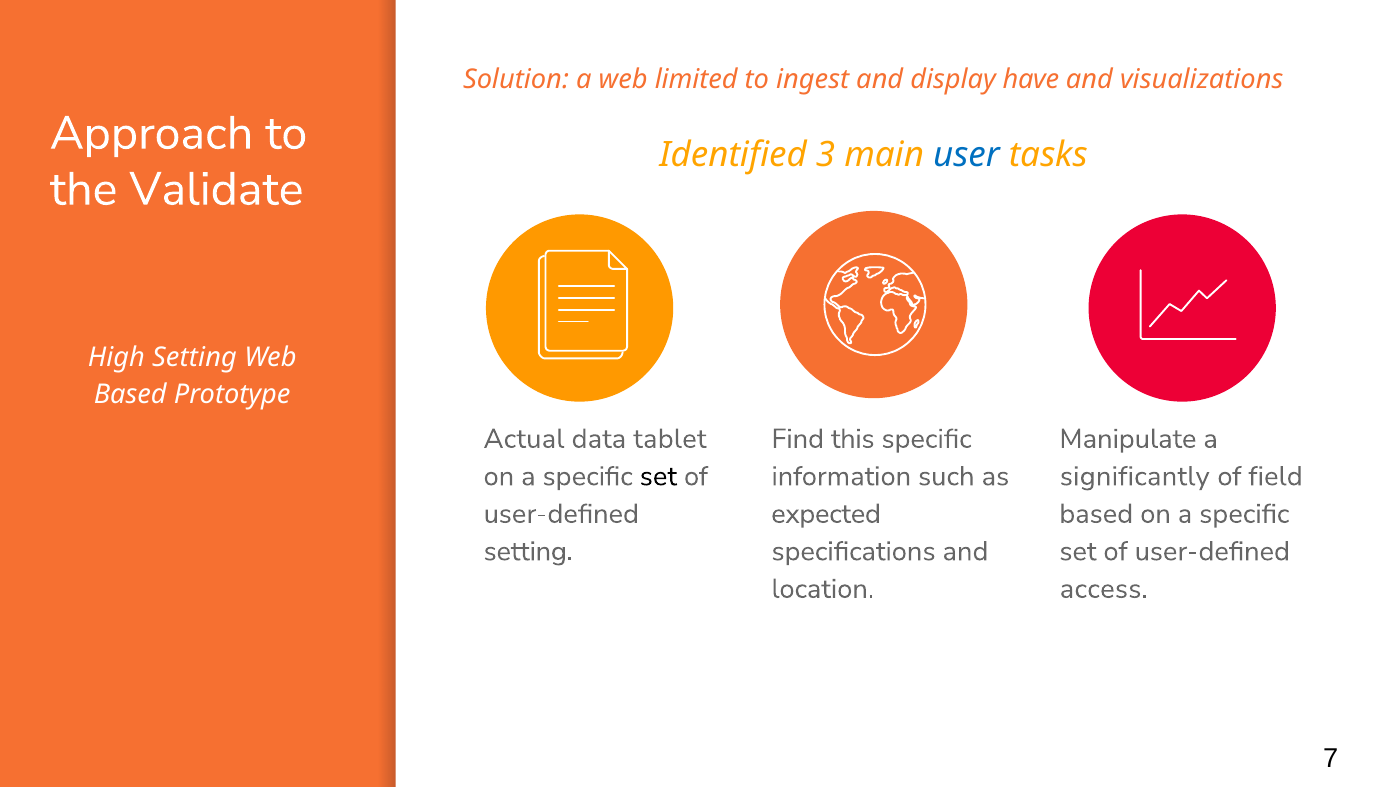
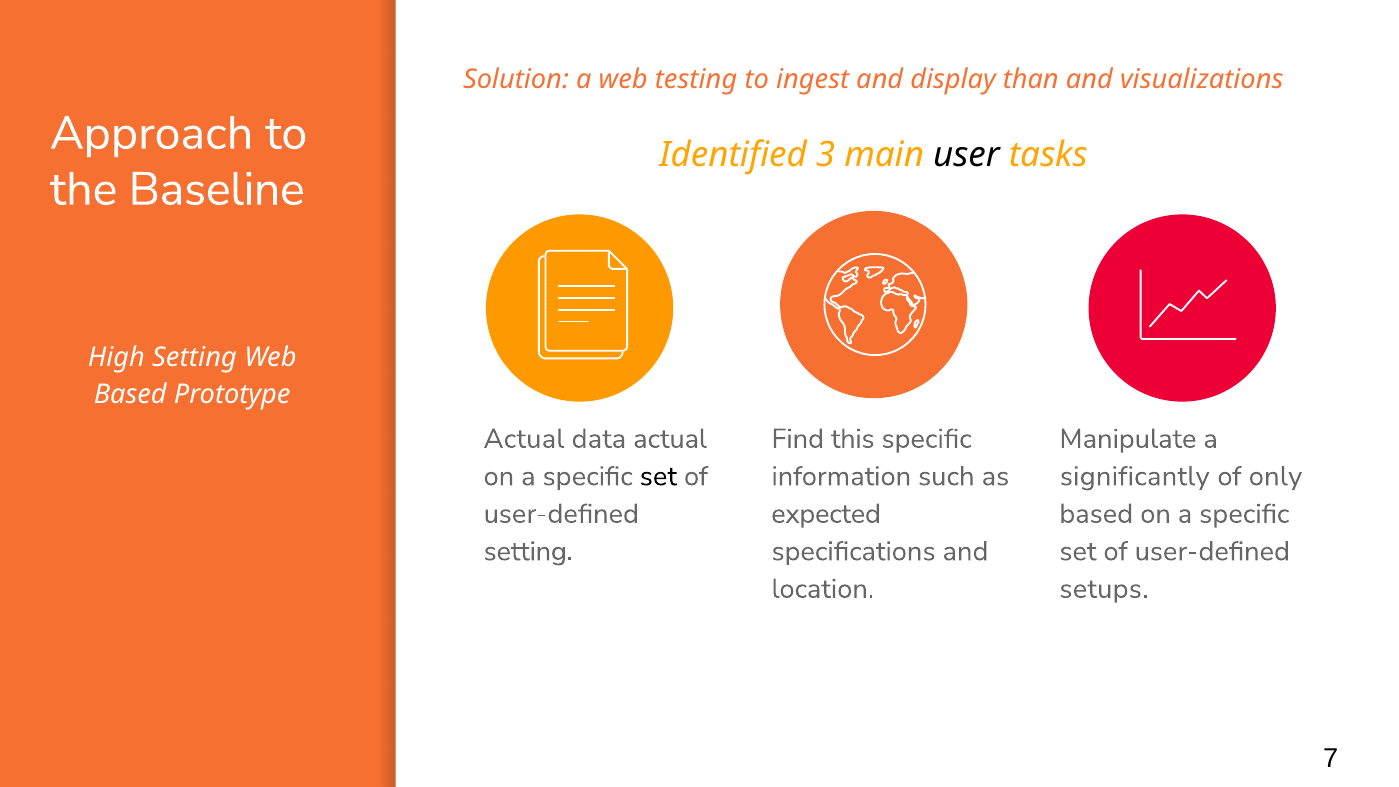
limited: limited -> testing
have: have -> than
user colour: blue -> black
Validate: Validate -> Baseline
data tablet: tablet -> actual
field: field -> only
access: access -> setups
